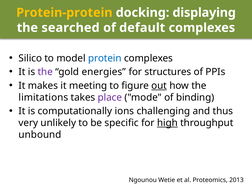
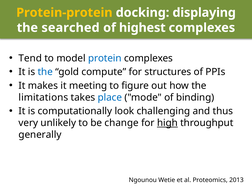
default: default -> highest
Silico: Silico -> Tend
the at (45, 72) colour: purple -> blue
energies: energies -> compute
out underline: present -> none
place colour: purple -> blue
ions: ions -> look
specific: specific -> change
unbound: unbound -> generally
